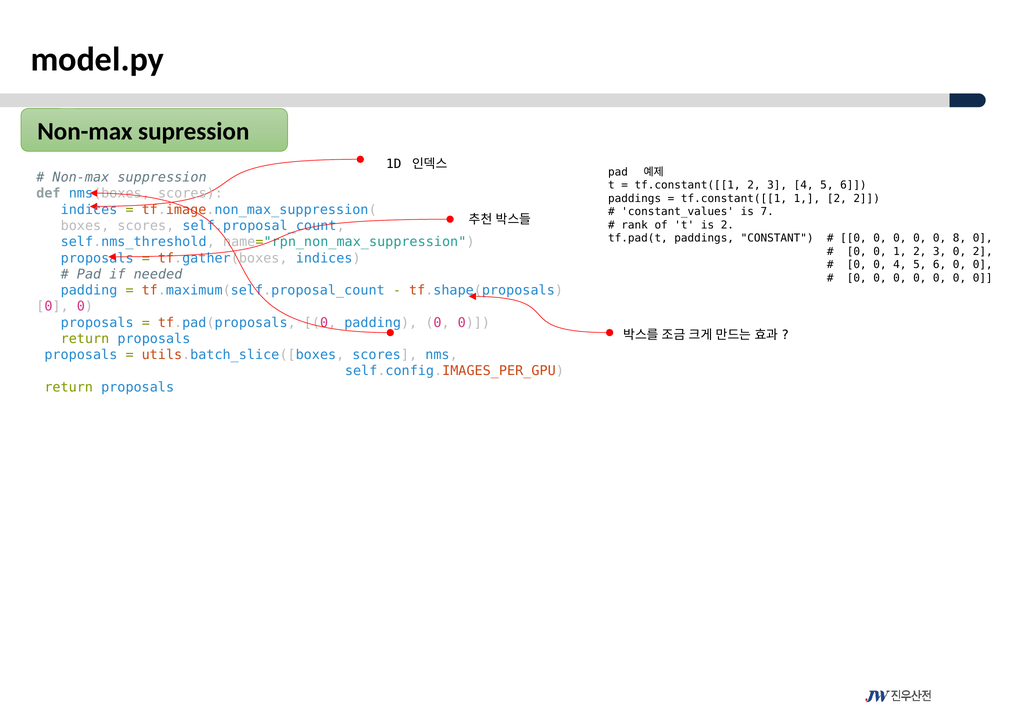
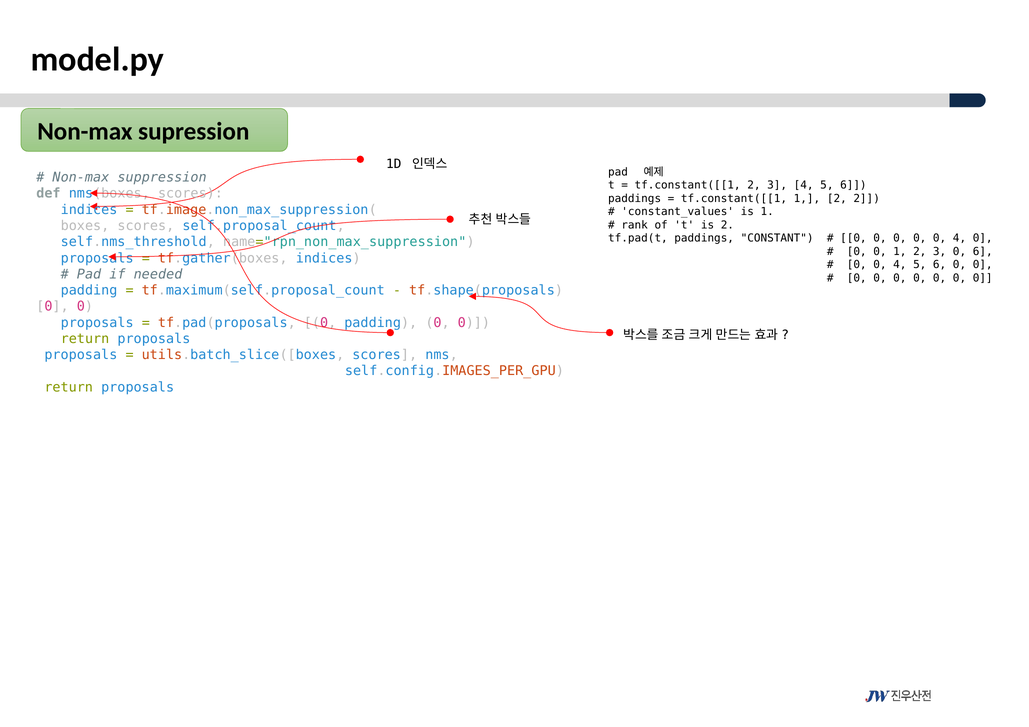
is 7: 7 -> 1
0 0 0 8: 8 -> 4
0 2: 2 -> 6
